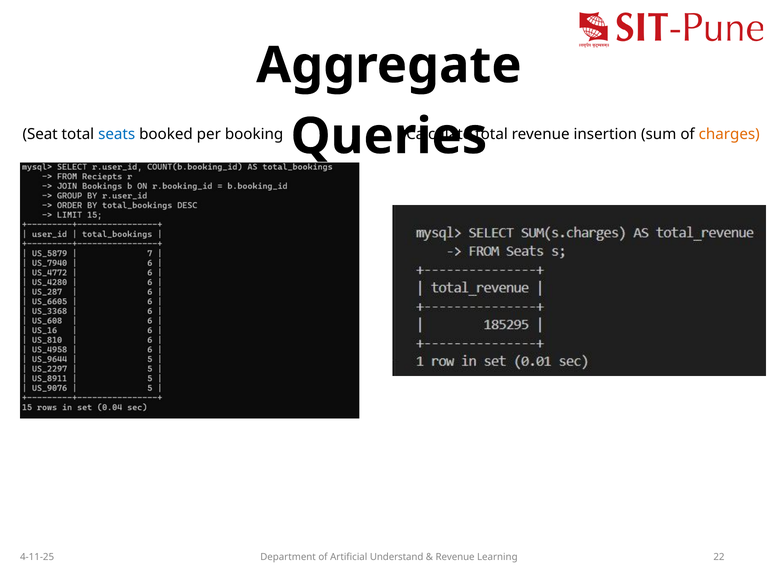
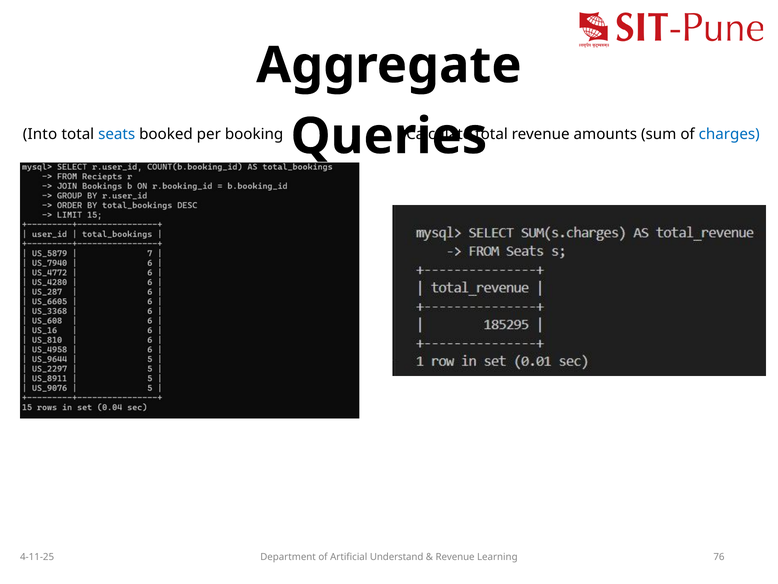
Seat: Seat -> Into
insertion: insertion -> amounts
charges colour: orange -> blue
22: 22 -> 76
